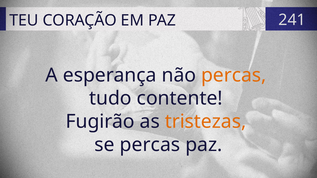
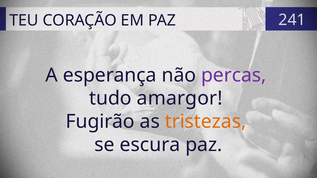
percas at (234, 75) colour: orange -> purple
contente: contente -> amargor
se percas: percas -> escura
